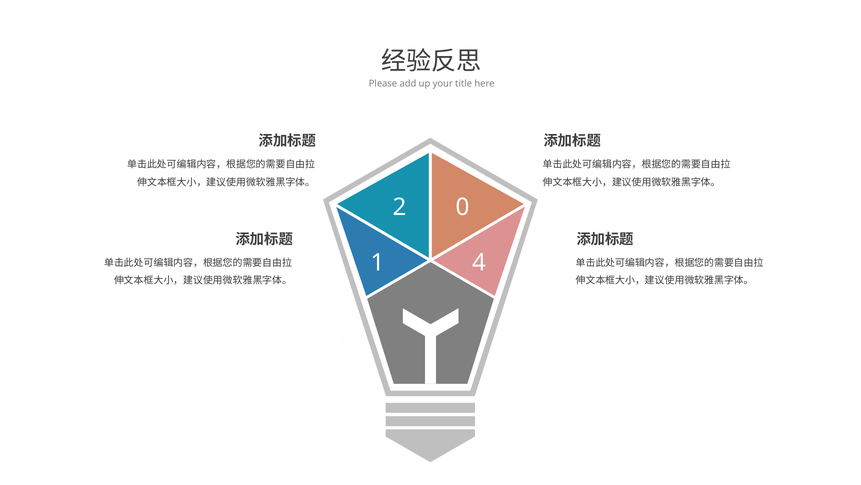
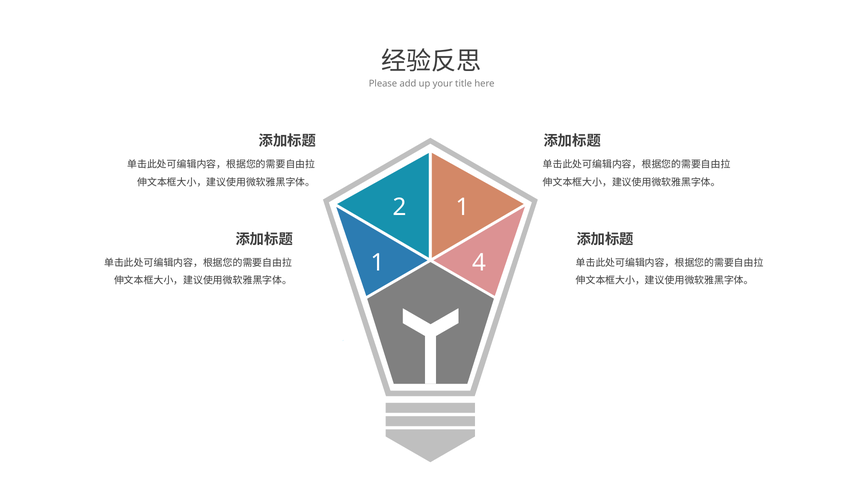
2 0: 0 -> 1
